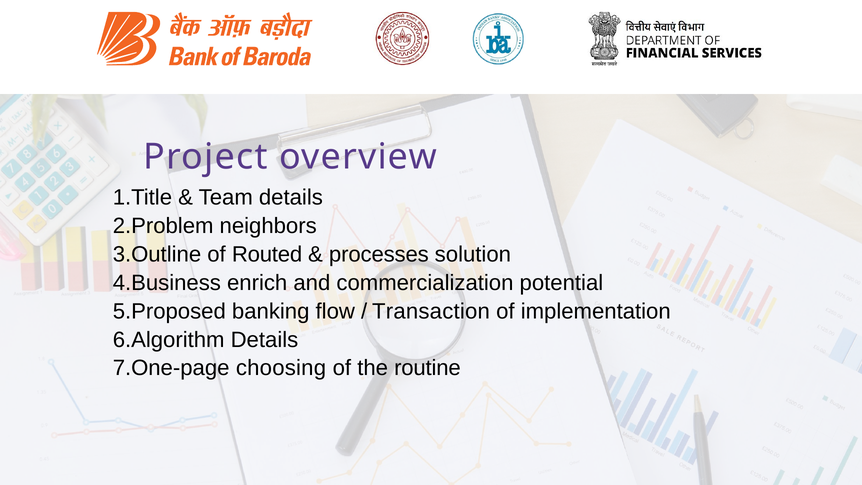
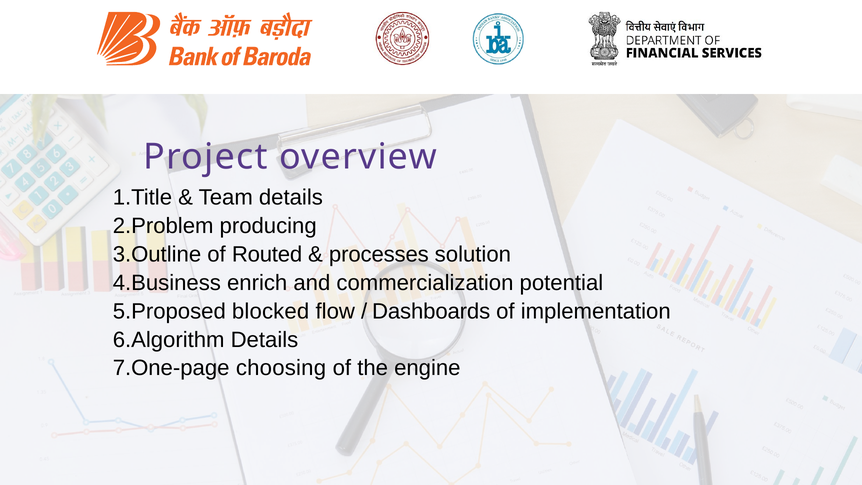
neighbors: neighbors -> producing
banking: banking -> blocked
Transaction: Transaction -> Dashboards
routine: routine -> engine
